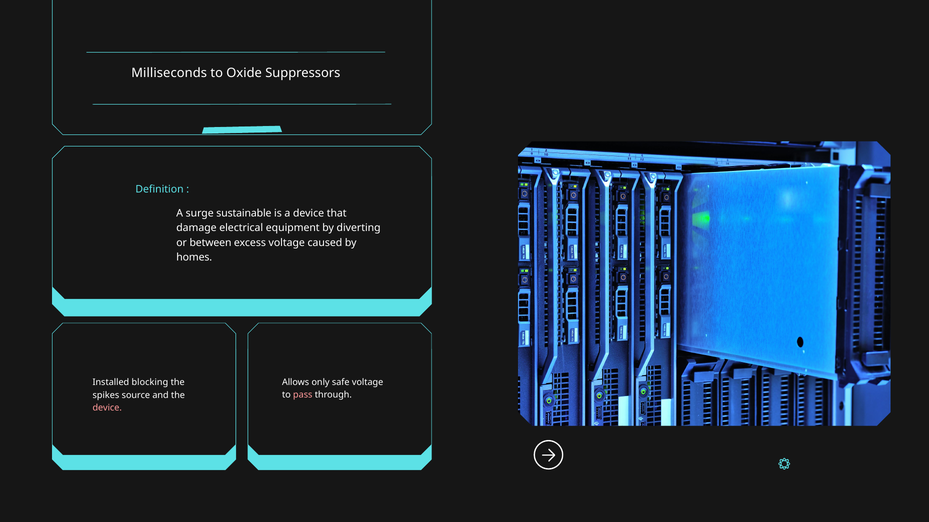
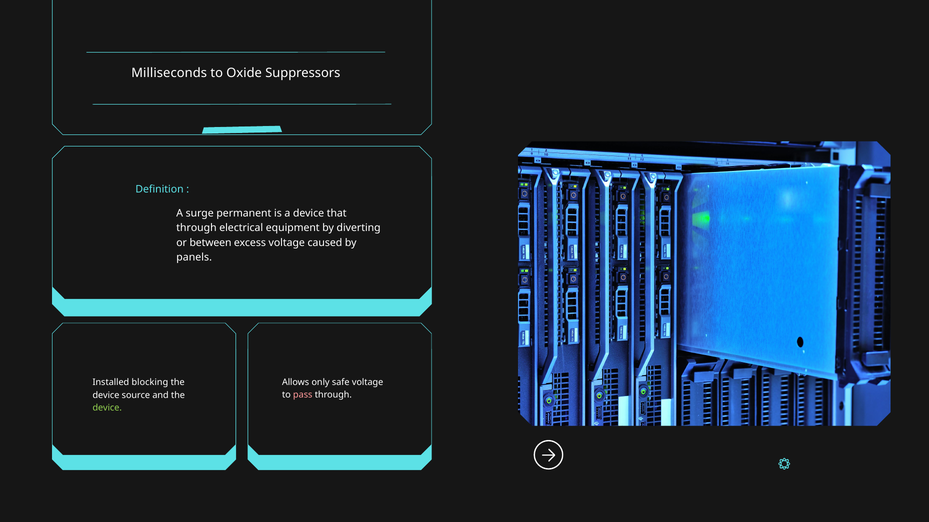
sustainable: sustainable -> permanent
damage at (196, 228): damage -> through
homes: homes -> panels
spikes at (106, 395): spikes -> device
device at (107, 408) colour: pink -> light green
